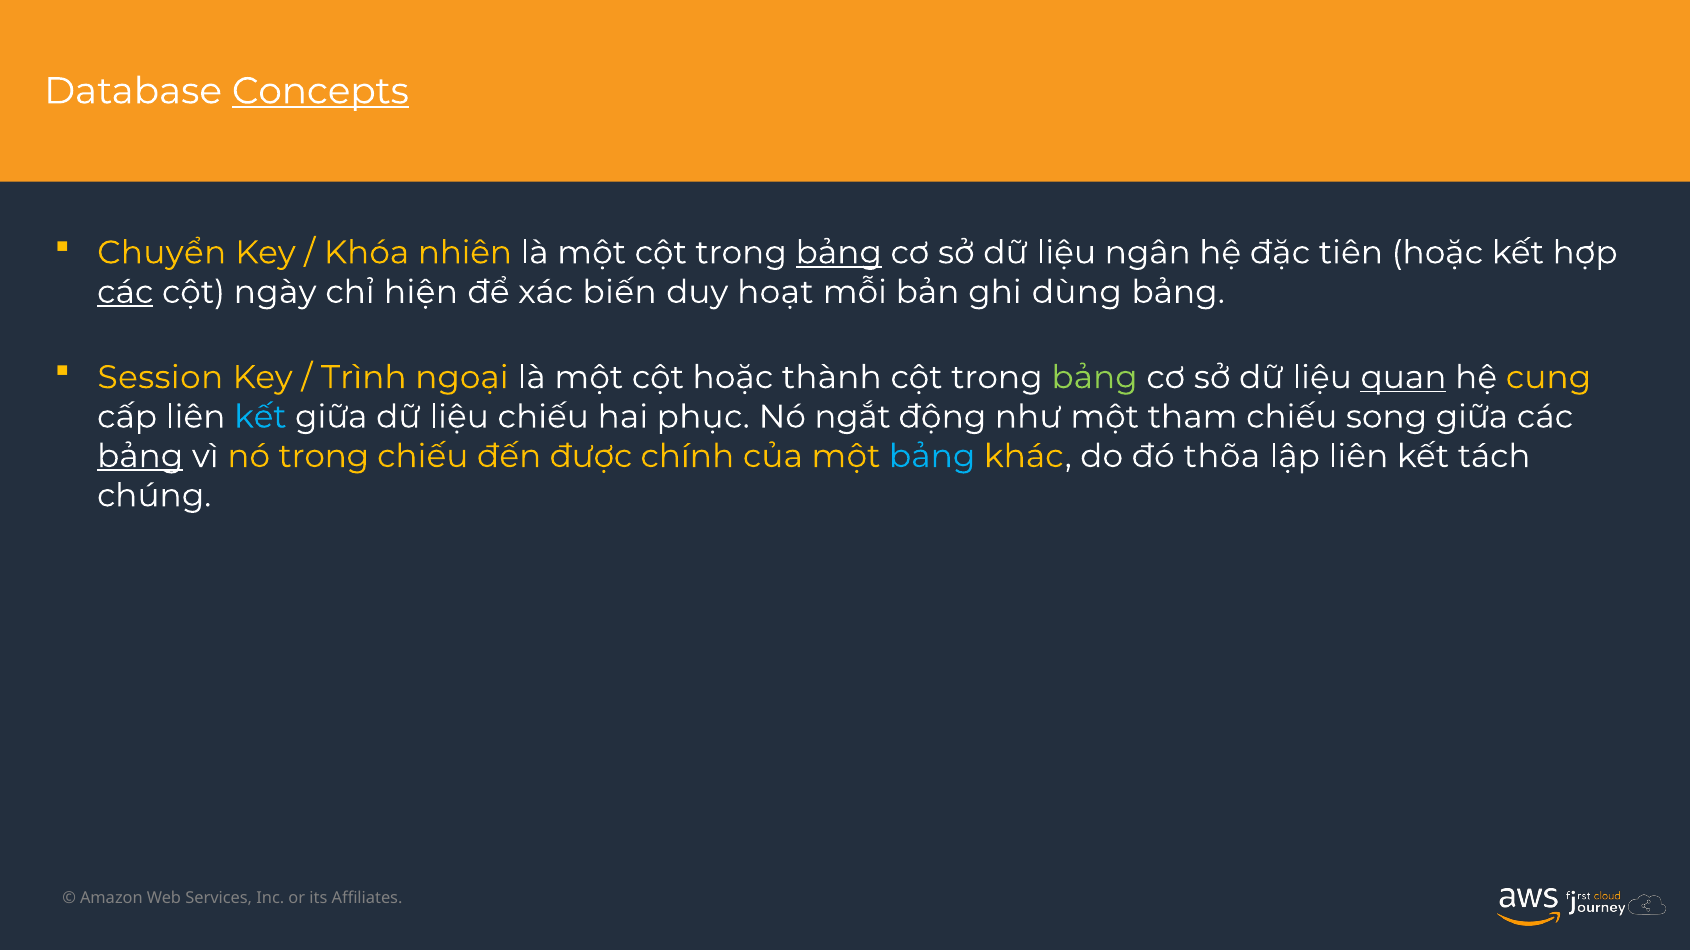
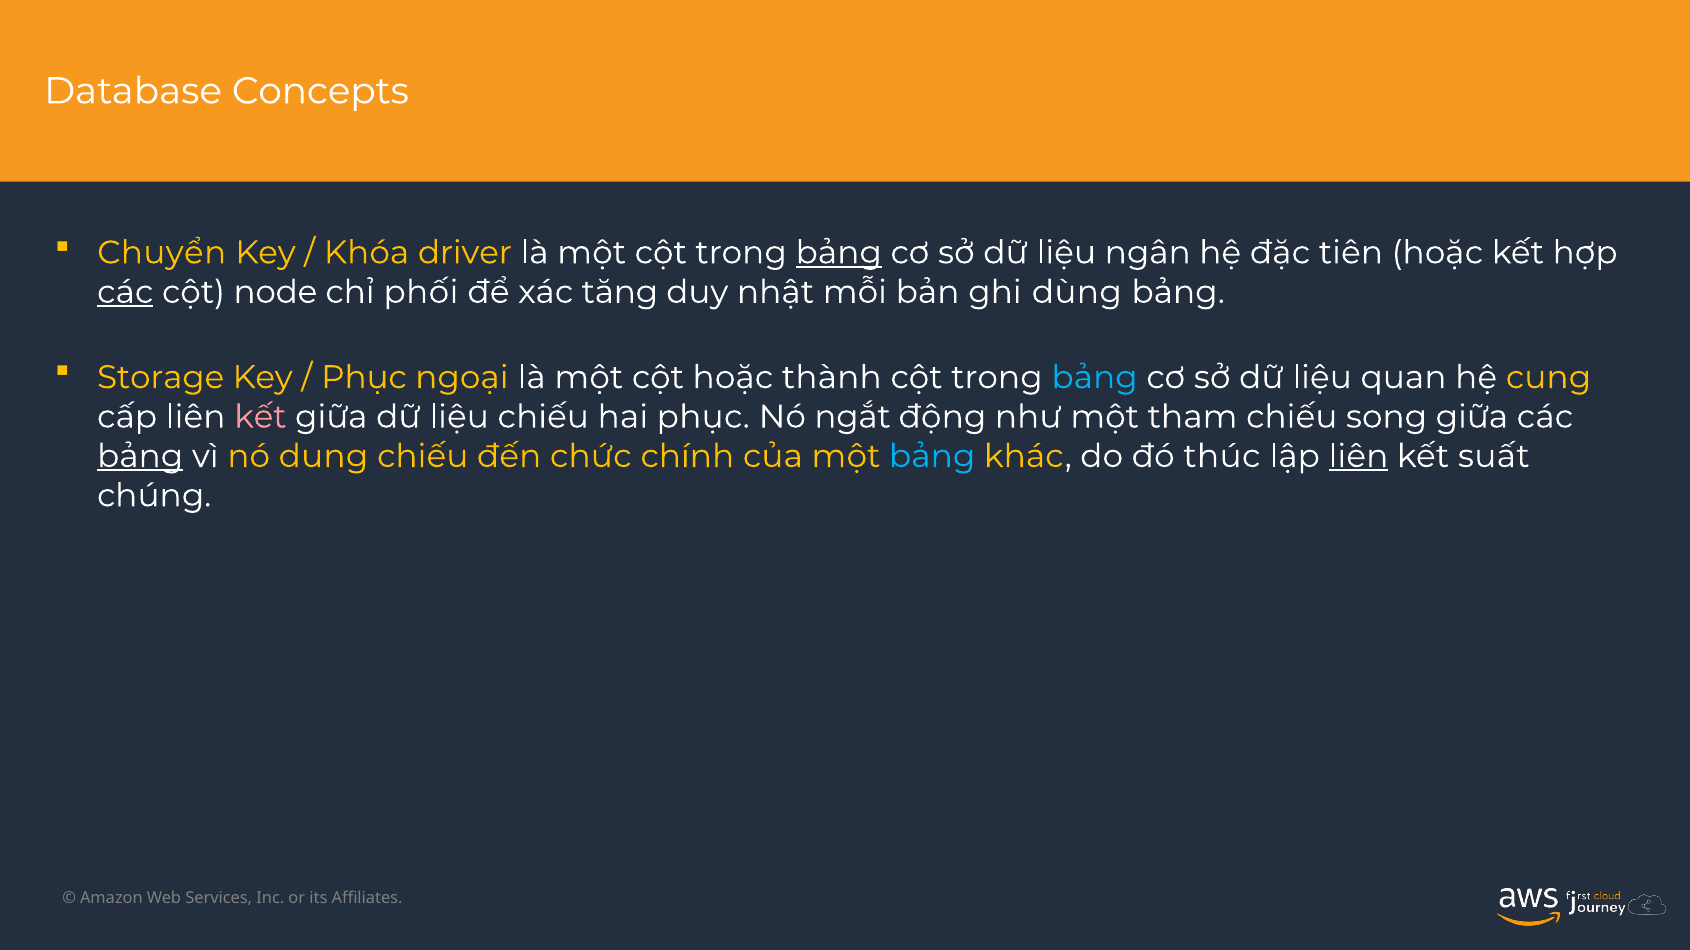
Concepts underline: present -> none
nhiên: nhiên -> driver
ngày: ngày -> node
hiện: hiện -> phối
biến: biến -> tăng
hoạt: hoạt -> nhật
Session: Session -> Storage
Trình at (364, 378): Trình -> Phục
bảng at (1095, 378) colour: light green -> light blue
quan underline: present -> none
kết at (260, 417) colour: light blue -> pink
nó trong: trong -> dung
được: được -> chức
thõa: thõa -> thúc
liên at (1358, 456) underline: none -> present
tách: tách -> suất
